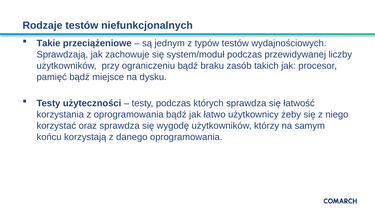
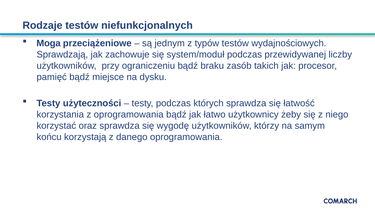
Takie: Takie -> Moga
